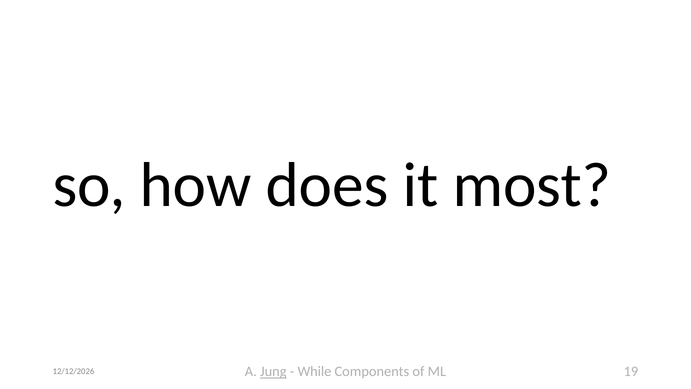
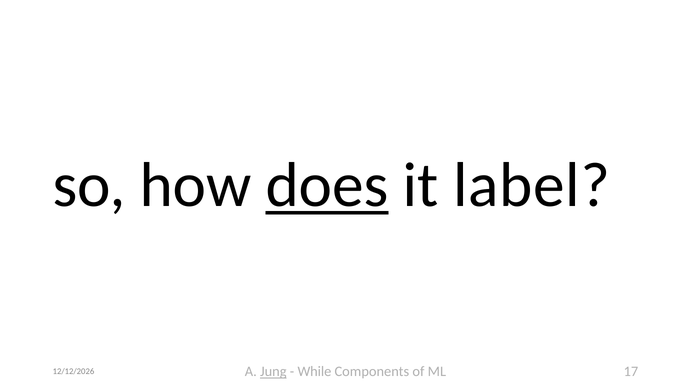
does underline: none -> present
most: most -> label
19: 19 -> 17
